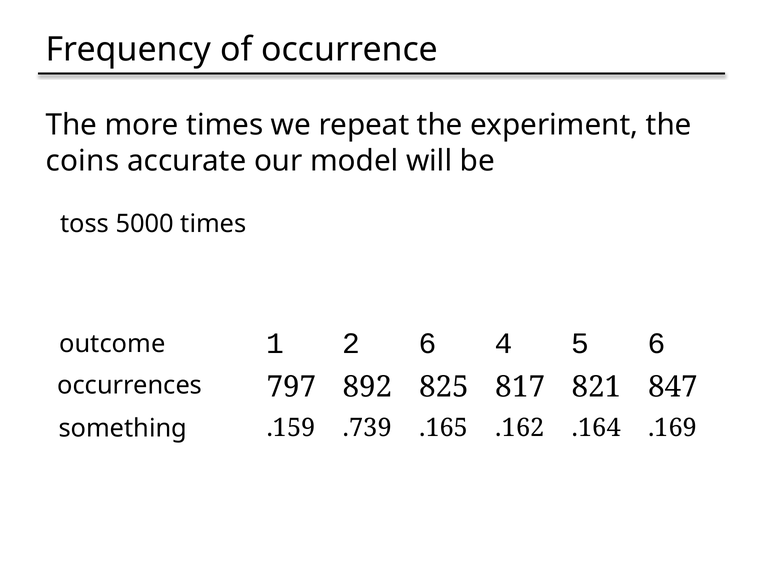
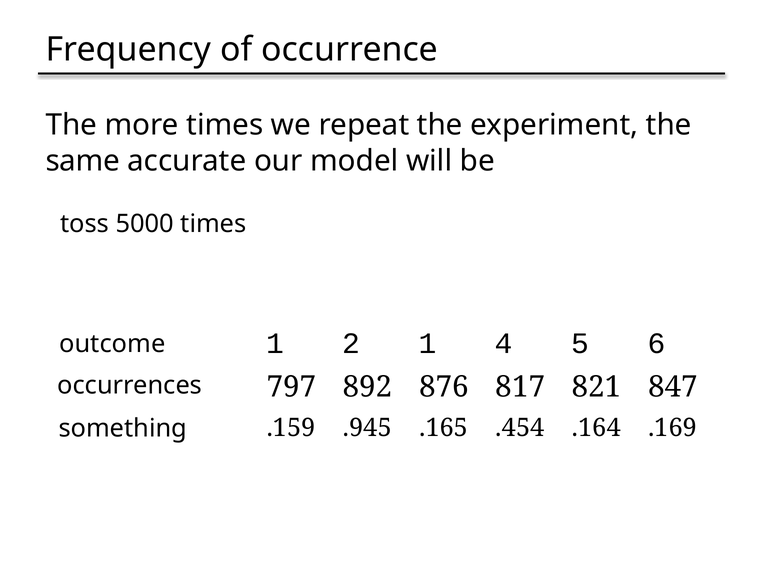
coins: coins -> same
2 6: 6 -> 1
825: 825 -> 876
.739: .739 -> .945
.162: .162 -> .454
